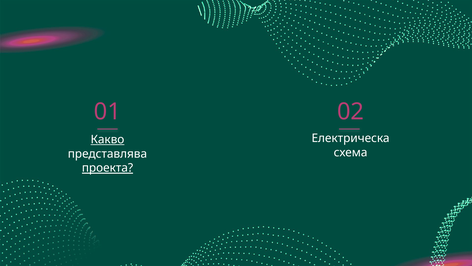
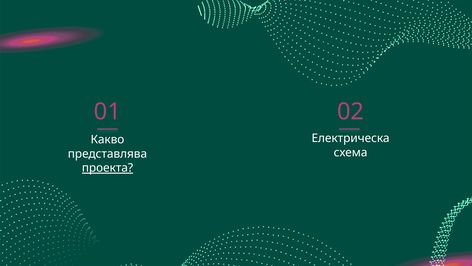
Какво underline: present -> none
